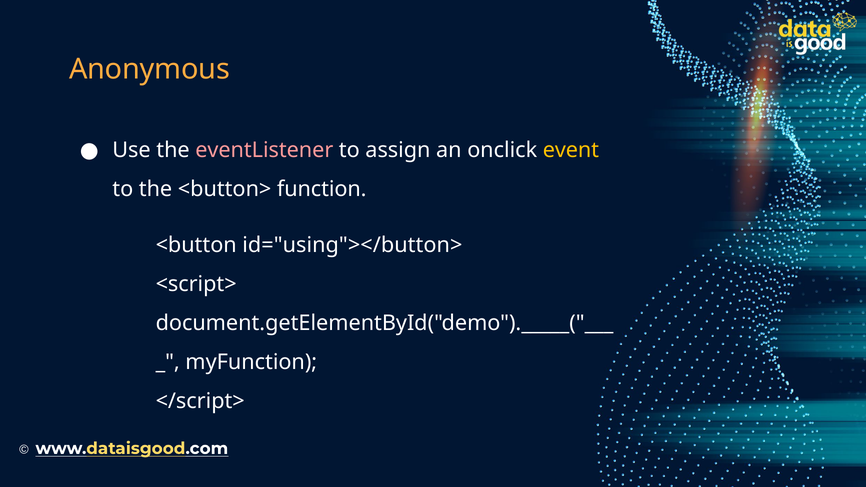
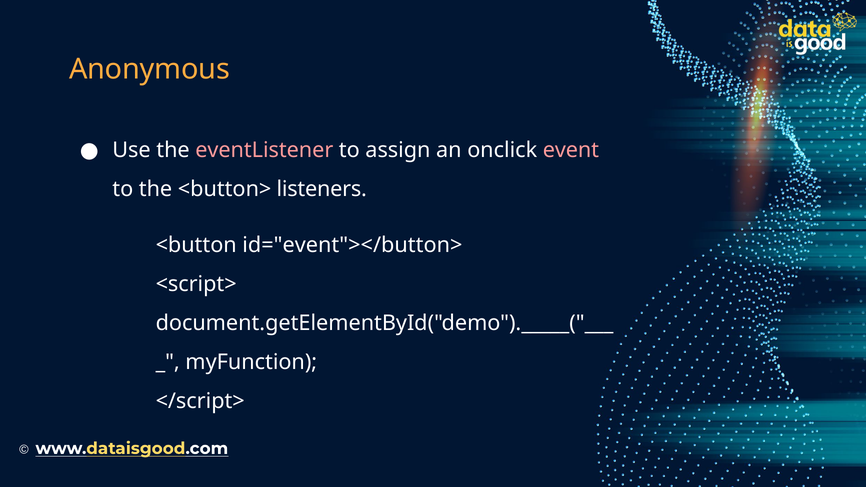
event colour: yellow -> pink
function: function -> listeners
id="using"></button>: id="using"></button> -> id="event"></button>
